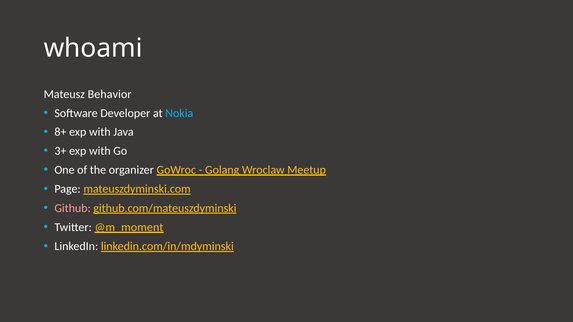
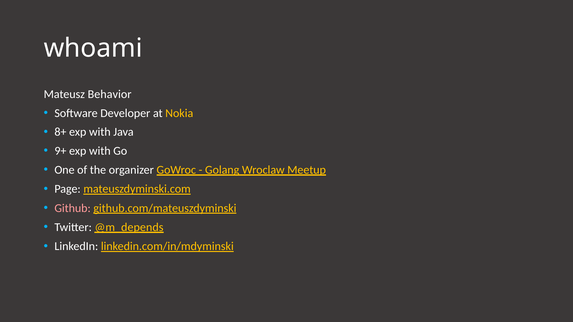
Nokia colour: light blue -> yellow
3+: 3+ -> 9+
@m_moment: @m_moment -> @m_depends
